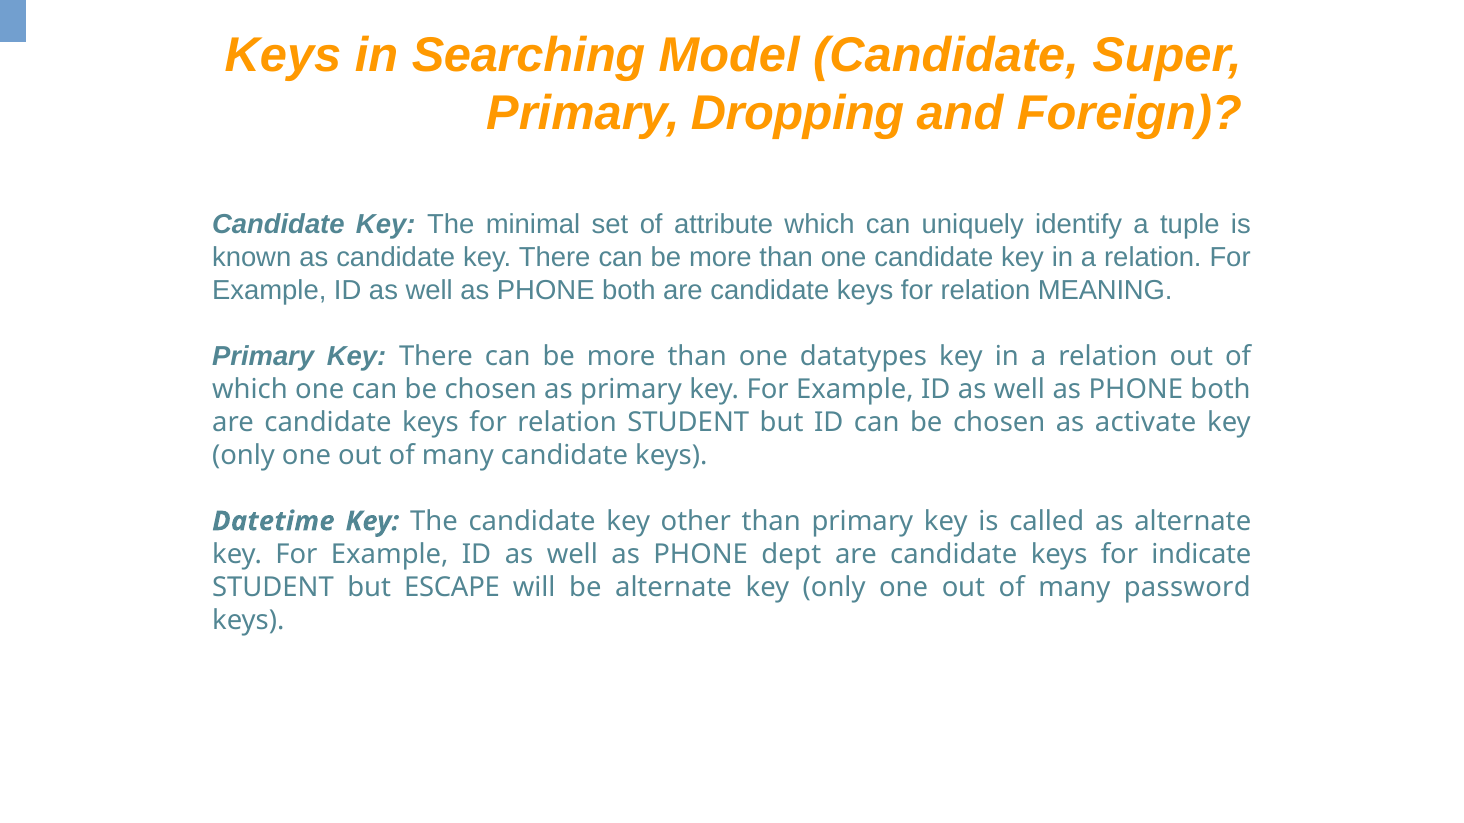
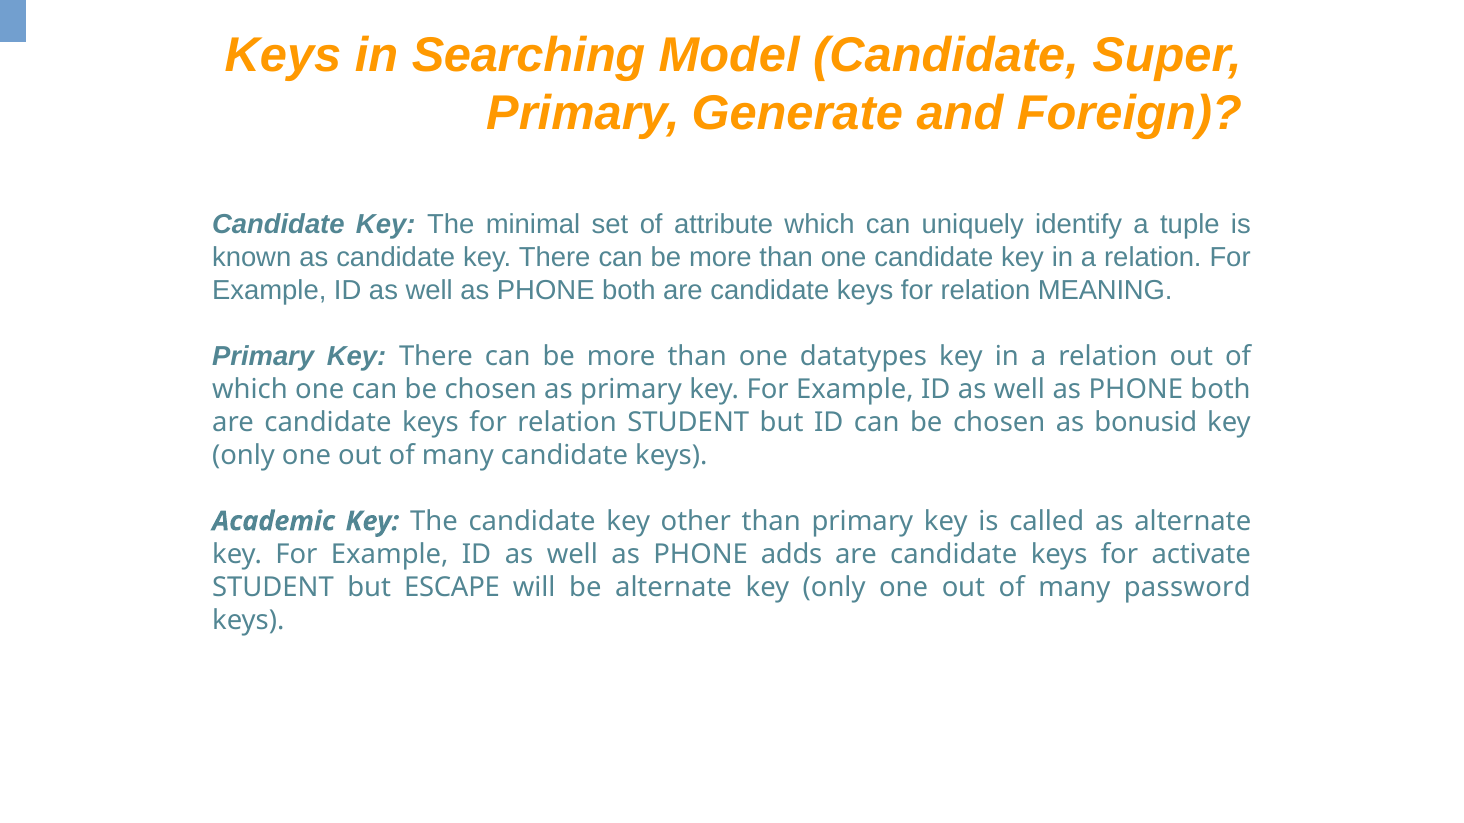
Dropping: Dropping -> Generate
activate: activate -> bonusid
Datetime: Datetime -> Academic
dept: dept -> adds
indicate: indicate -> activate
